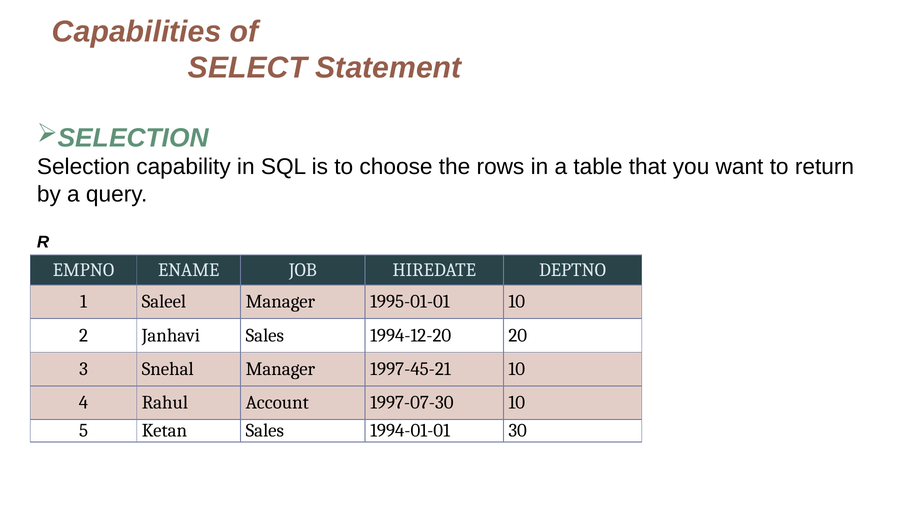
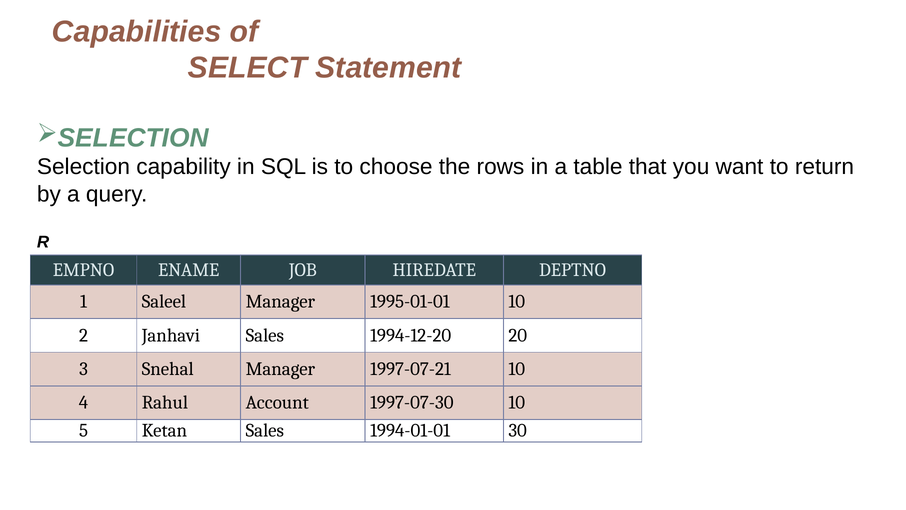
1997-45-21: 1997-45-21 -> 1997-07-21
